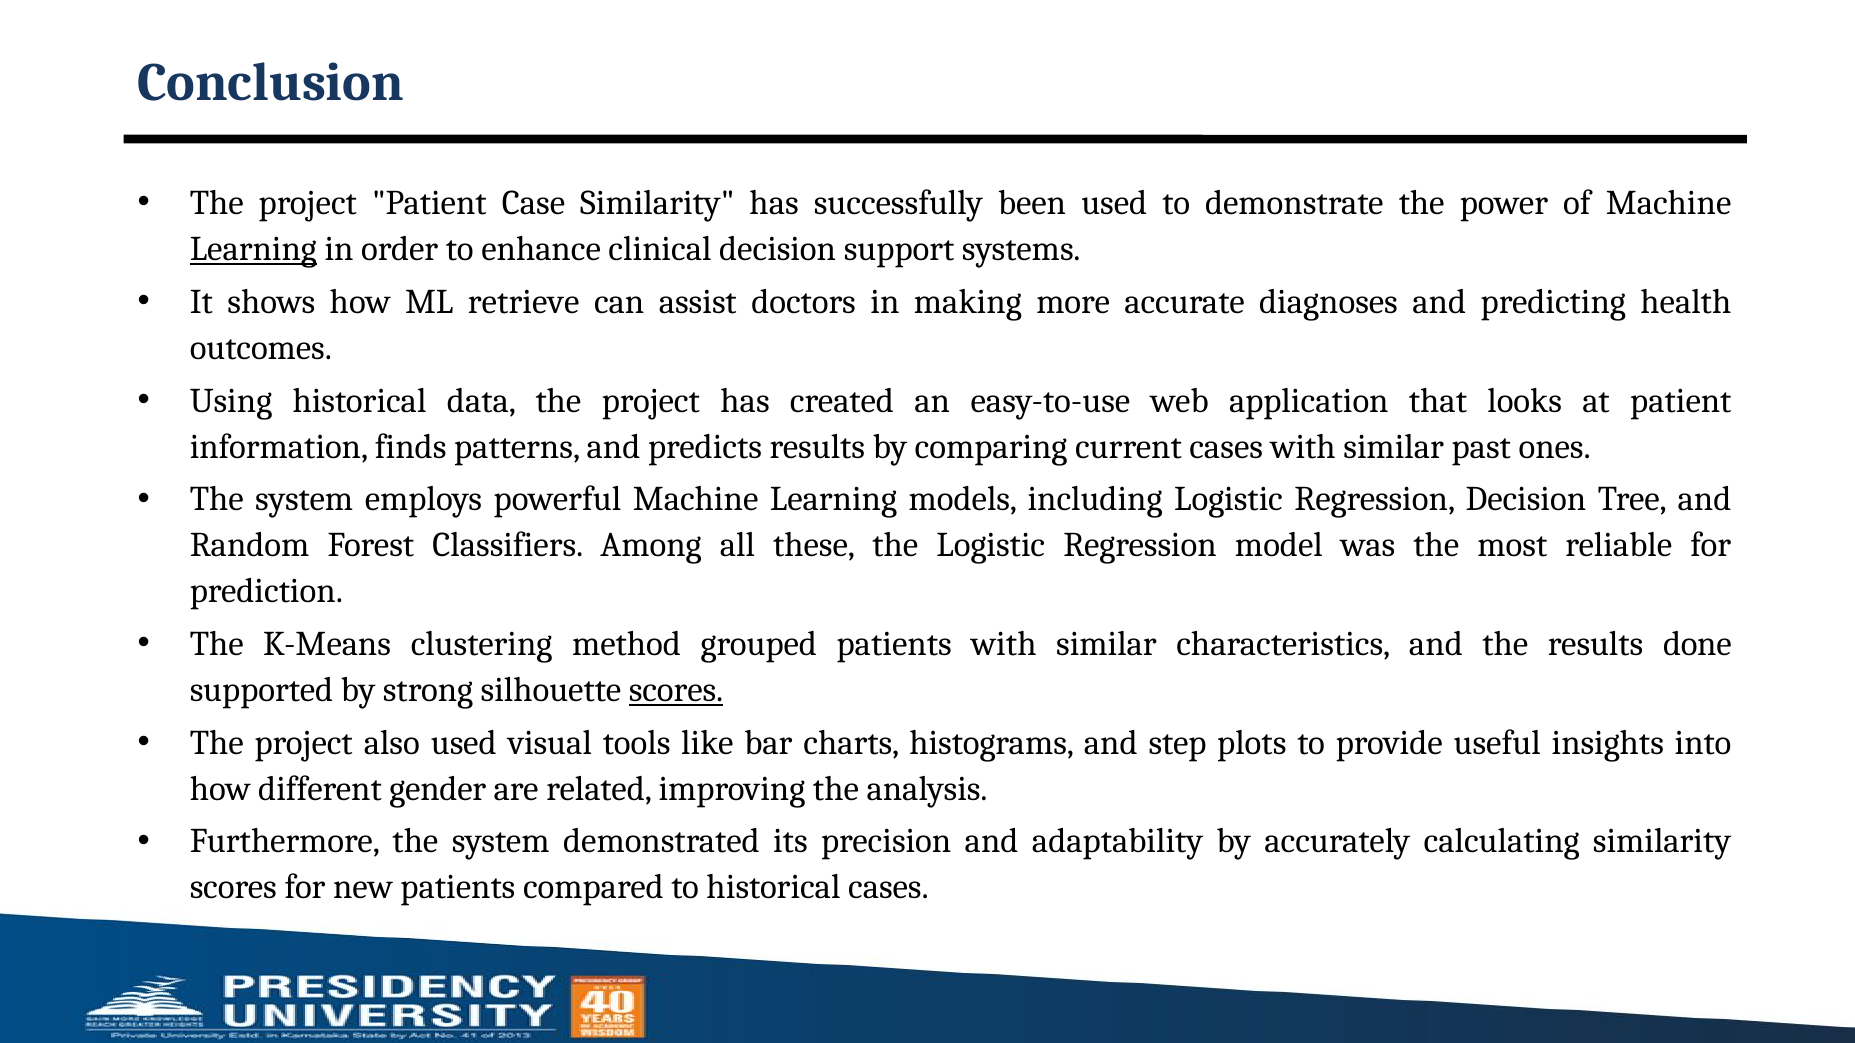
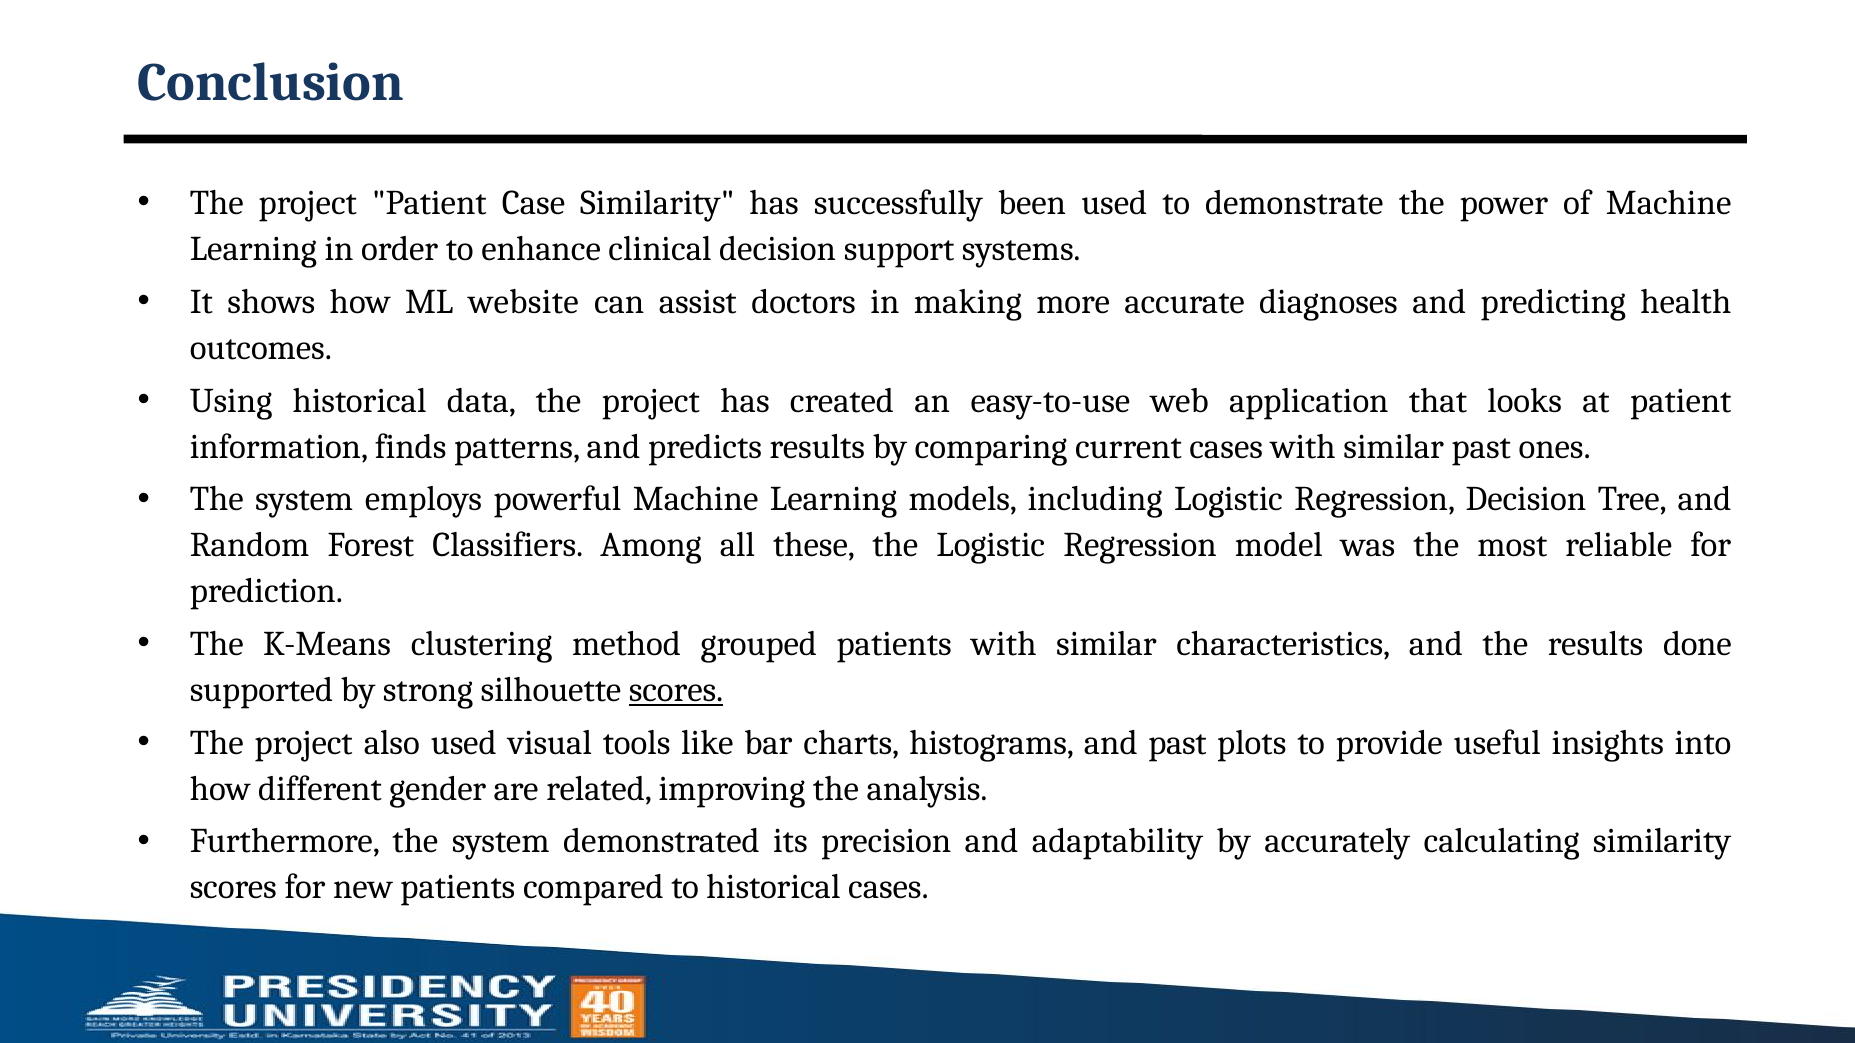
Learning at (253, 249) underline: present -> none
retrieve: retrieve -> website
and step: step -> past
